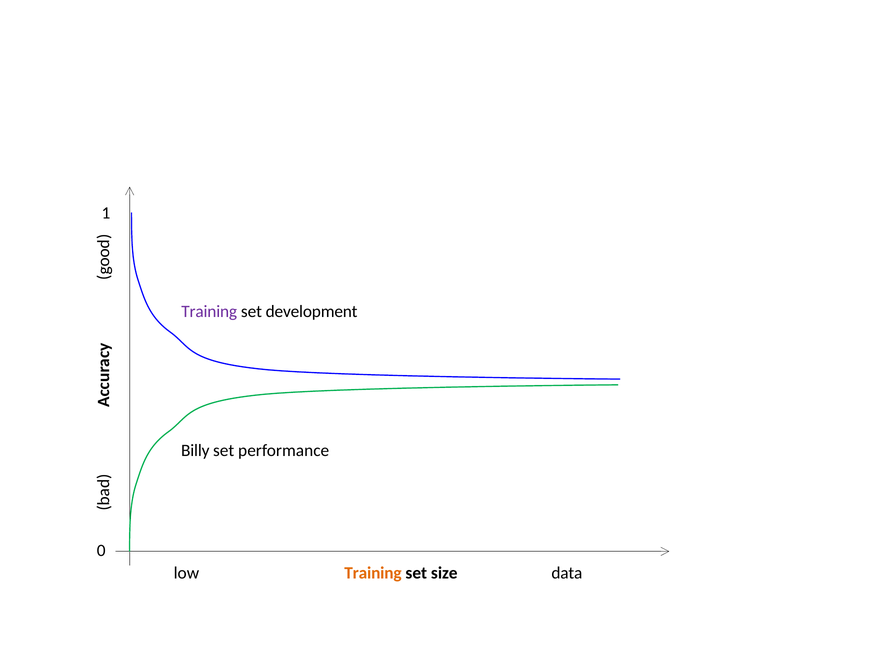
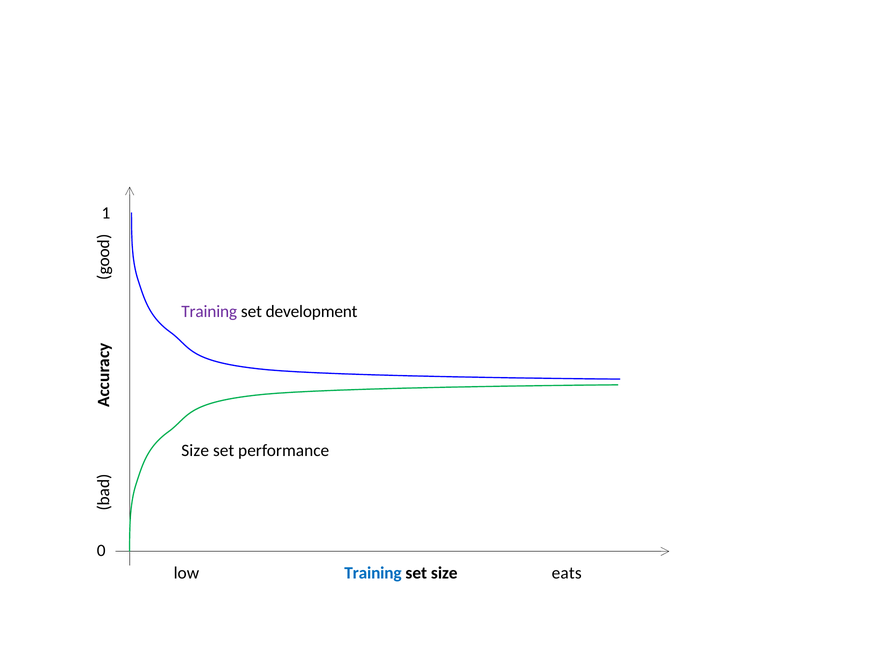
Billy at (195, 450): Billy -> Size
Training at (373, 573) colour: orange -> blue
data: data -> eats
